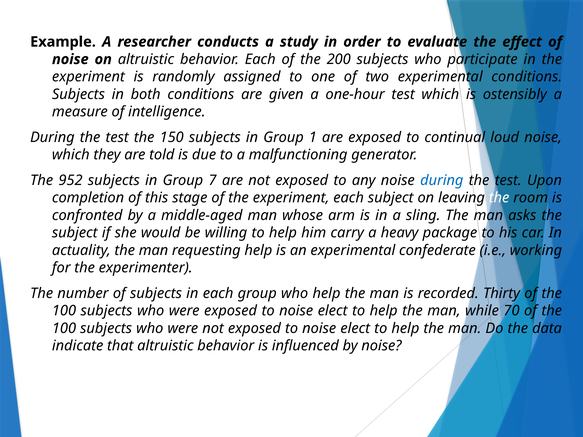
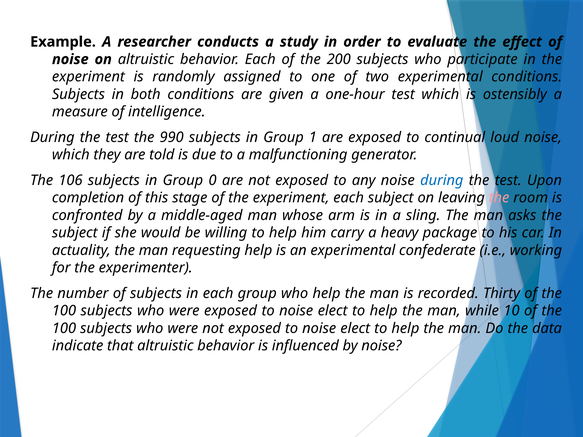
150: 150 -> 990
952: 952 -> 106
7: 7 -> 0
the at (499, 198) colour: white -> pink
70: 70 -> 10
